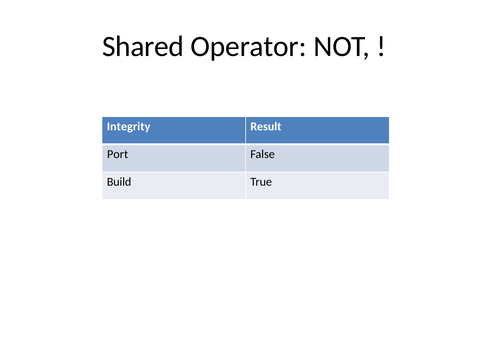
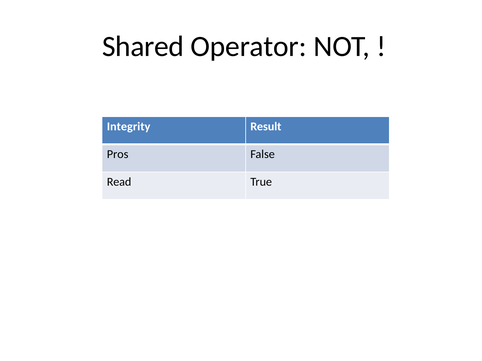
Port: Port -> Pros
Build: Build -> Read
